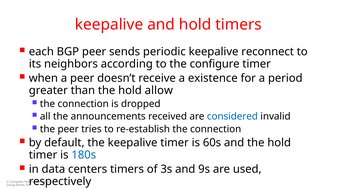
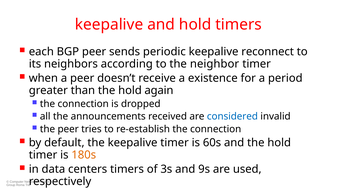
configure: configure -> neighbor
allow: allow -> again
180s colour: blue -> orange
